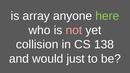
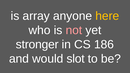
here colour: light green -> yellow
collision: collision -> stronger
138: 138 -> 186
just: just -> slot
